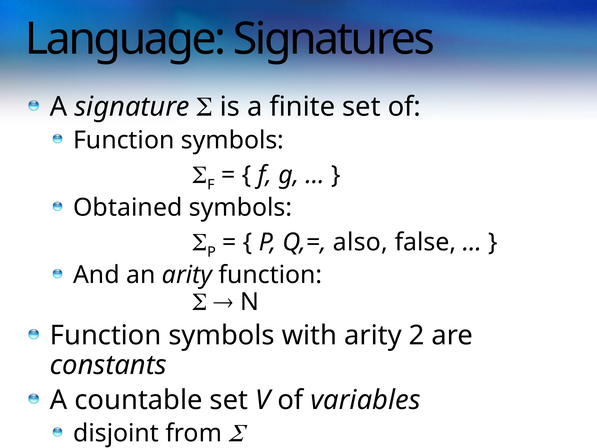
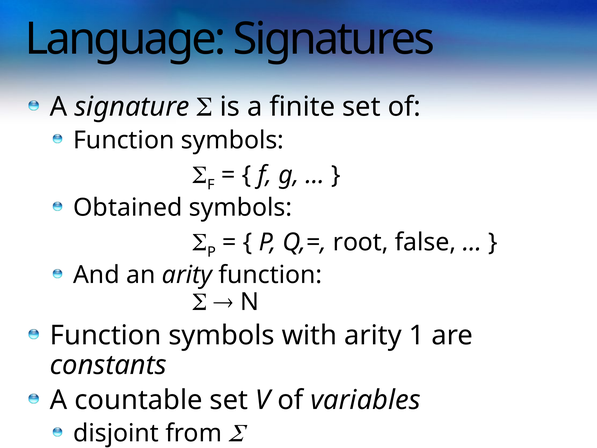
also: also -> root
2: 2 -> 1
